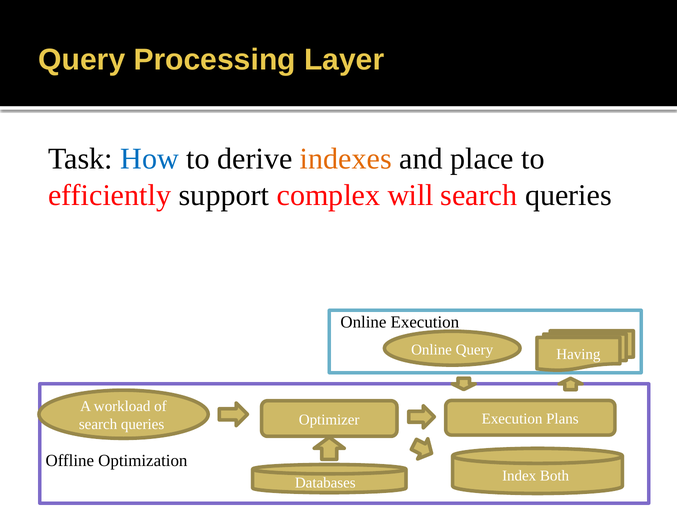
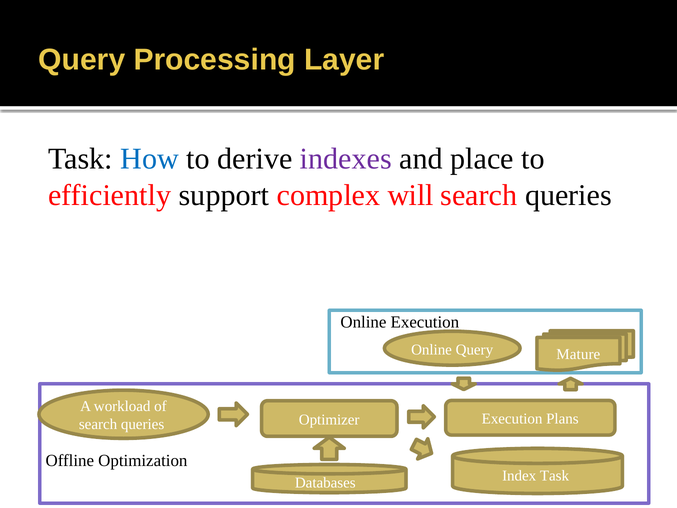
indexes colour: orange -> purple
Having: Having -> Mature
Index Both: Both -> Task
